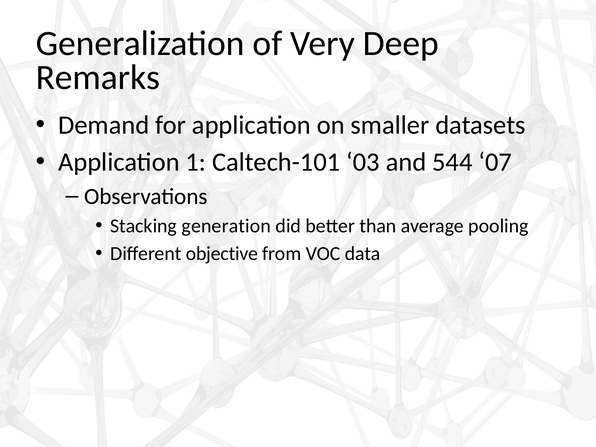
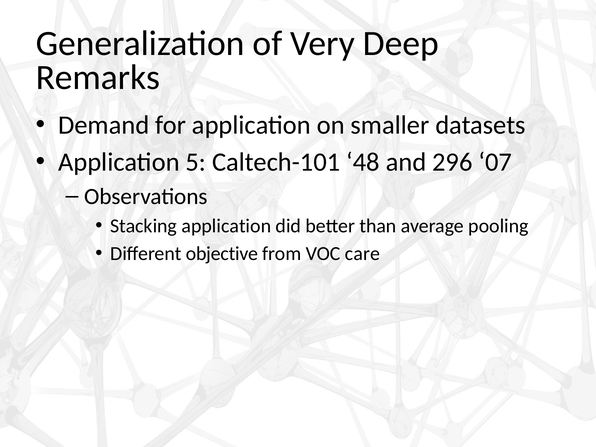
1: 1 -> 5
03: 03 -> 48
544: 544 -> 296
Stacking generation: generation -> application
data: data -> care
